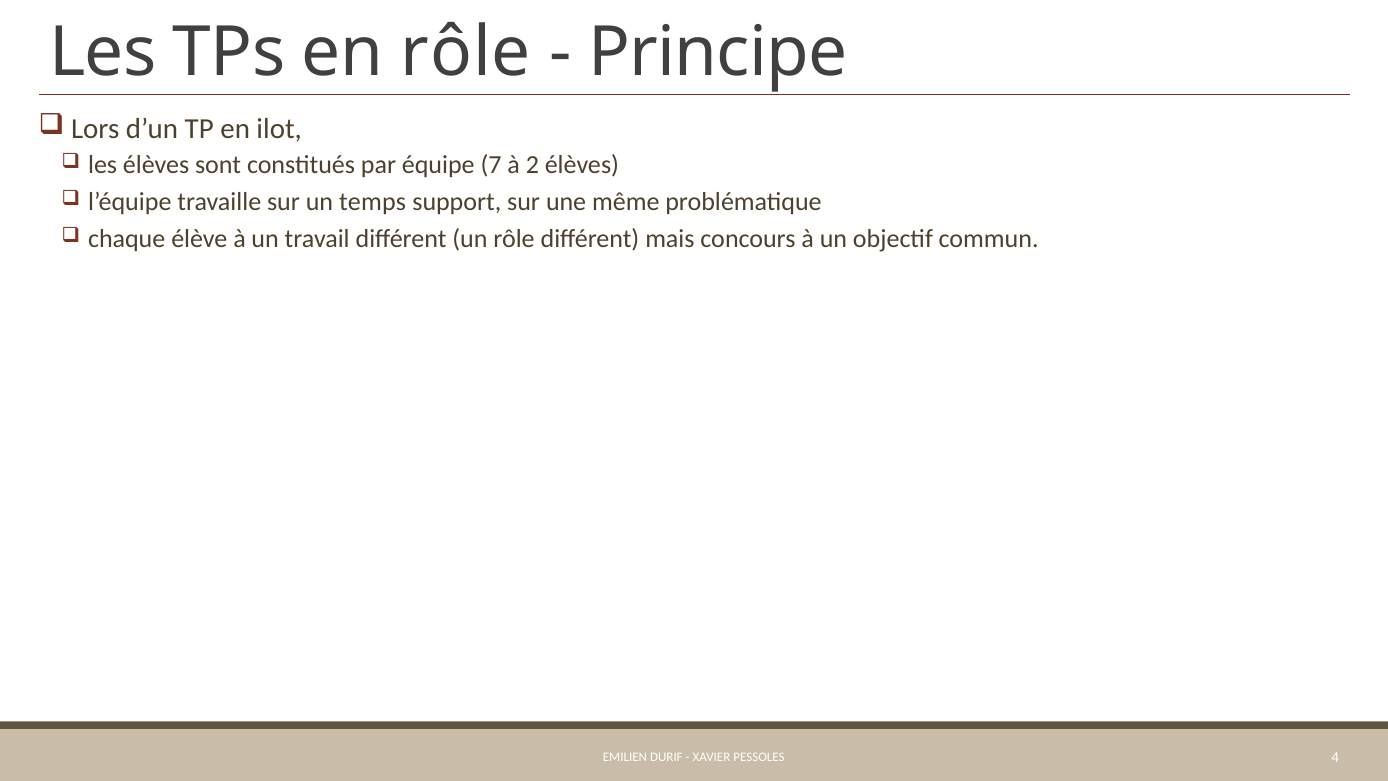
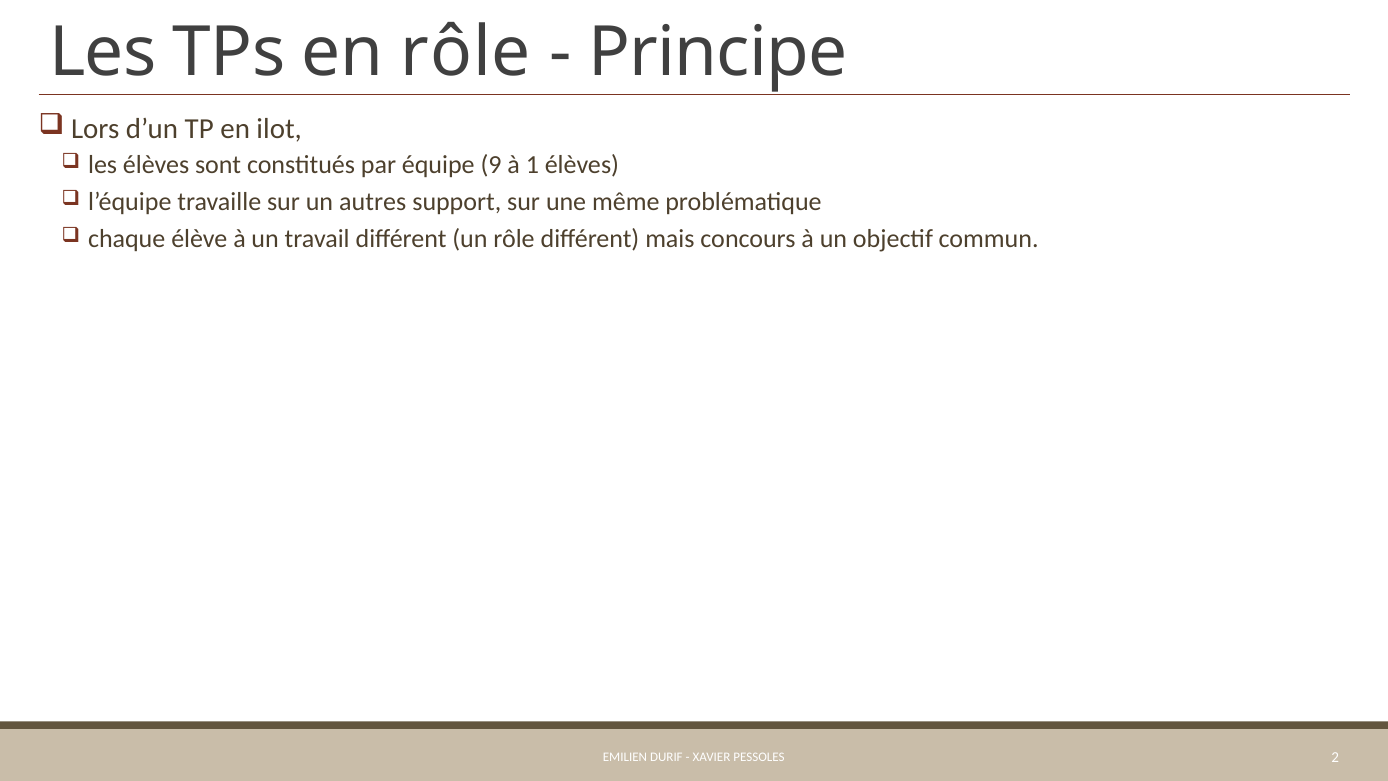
7: 7 -> 9
2: 2 -> 1
temps: temps -> autres
4: 4 -> 2
